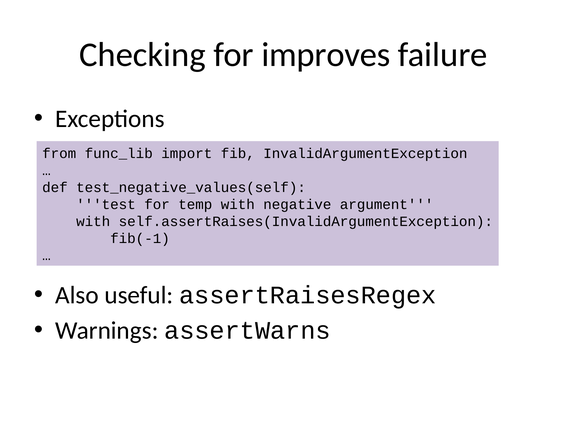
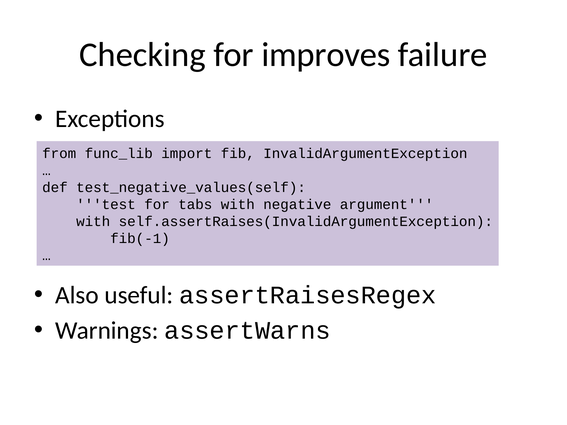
temp: temp -> tabs
